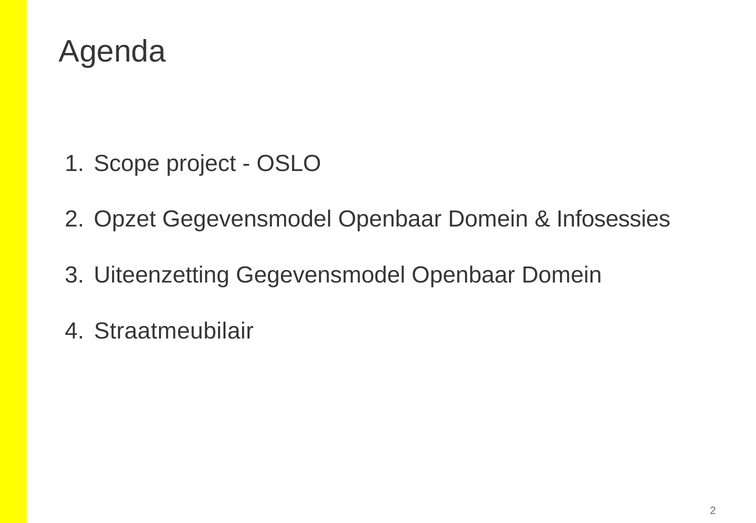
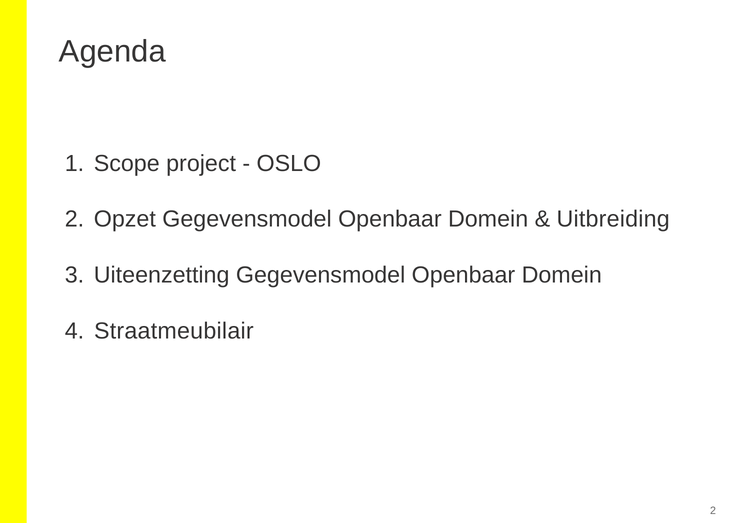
Infosessies: Infosessies -> Uitbreiding
